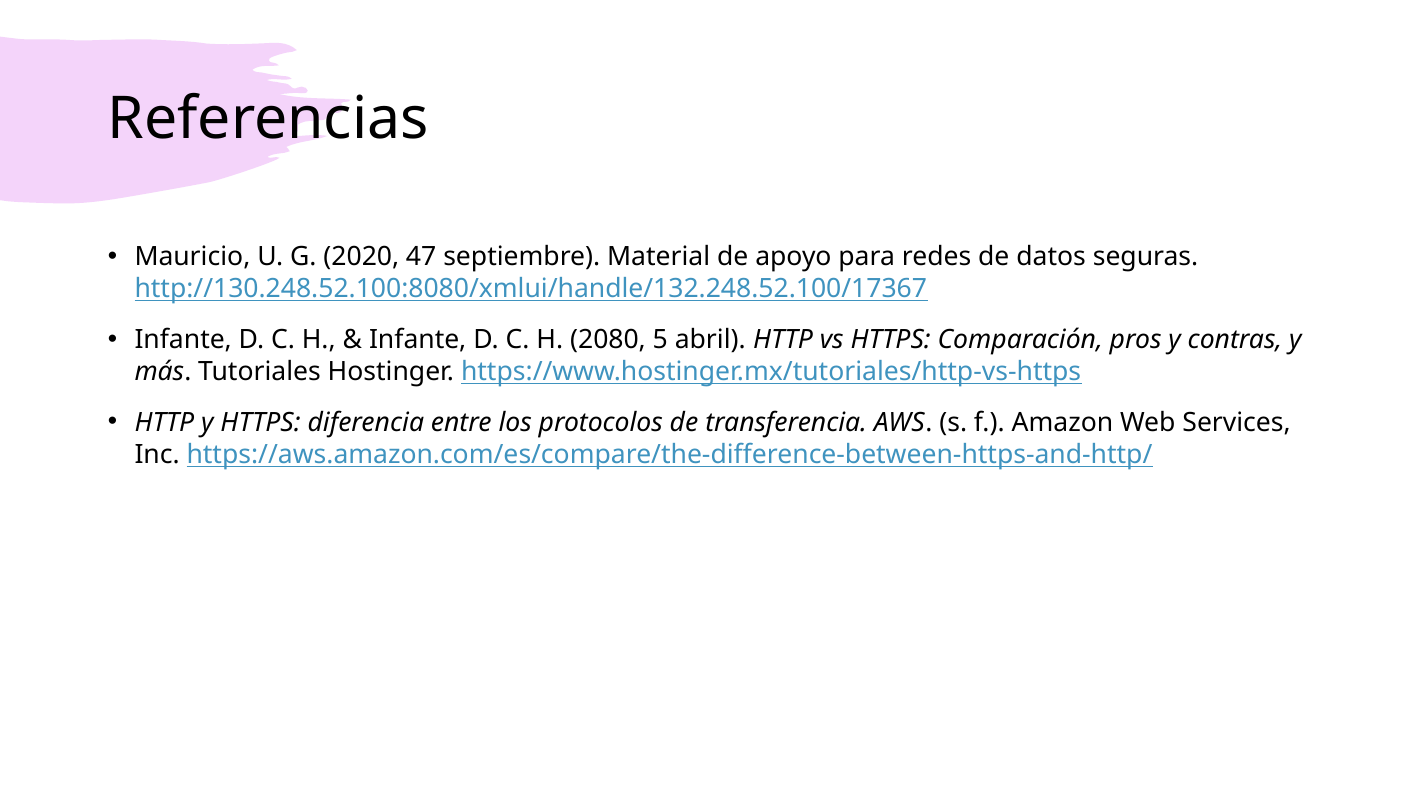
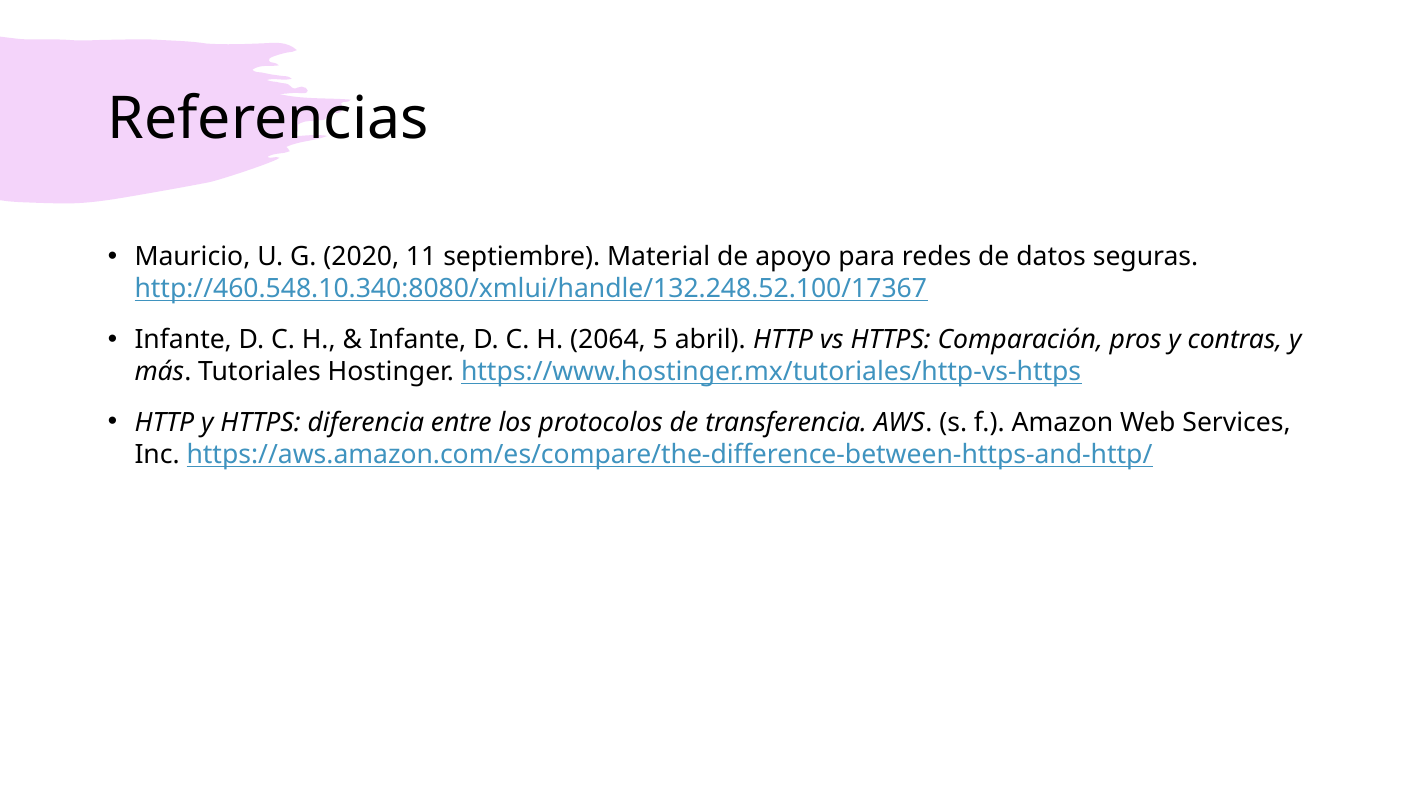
47: 47 -> 11
http://130.248.52.100:8080/xmlui/handle/132.248.52.100/17367: http://130.248.52.100:8080/xmlui/handle/132.248.52.100/17367 -> http://460.548.10.340:8080/xmlui/handle/132.248.52.100/17367
2080: 2080 -> 2064
